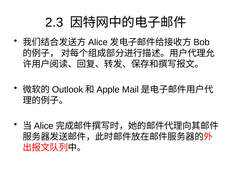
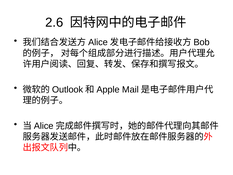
2.3: 2.3 -> 2.6
